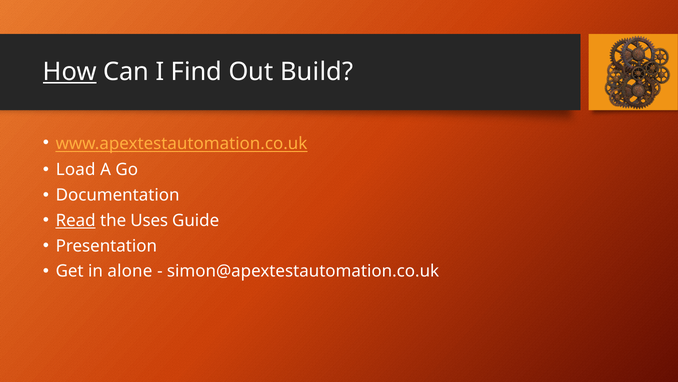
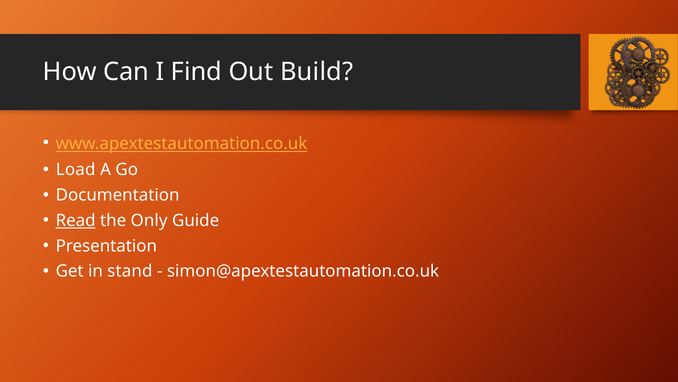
How underline: present -> none
Uses: Uses -> Only
alone: alone -> stand
